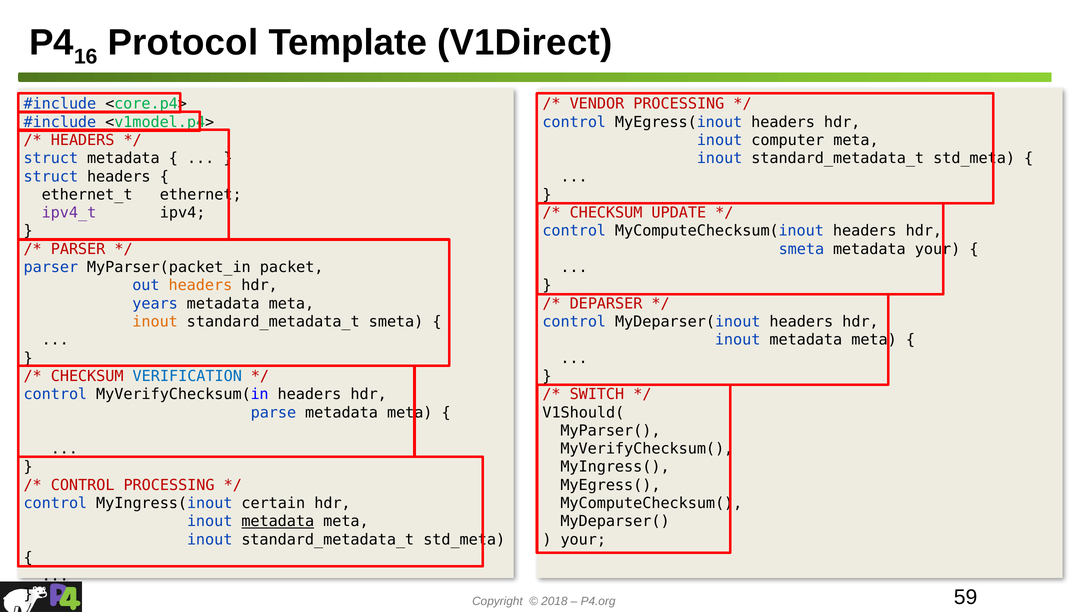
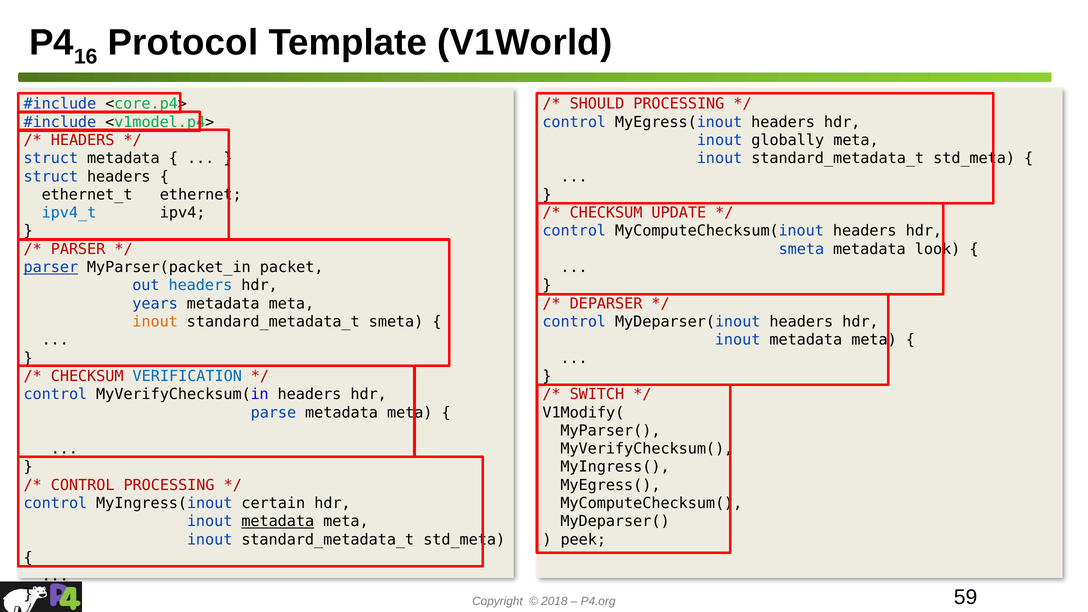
V1Direct: V1Direct -> V1World
VENDOR: VENDOR -> SHOULD
computer: computer -> globally
ipv4_t colour: purple -> blue
metadata your: your -> look
parser at (51, 267) underline: none -> present
headers at (200, 285) colour: orange -> blue
V1Should(: V1Should( -> V1Modify(
your at (583, 540): your -> peek
